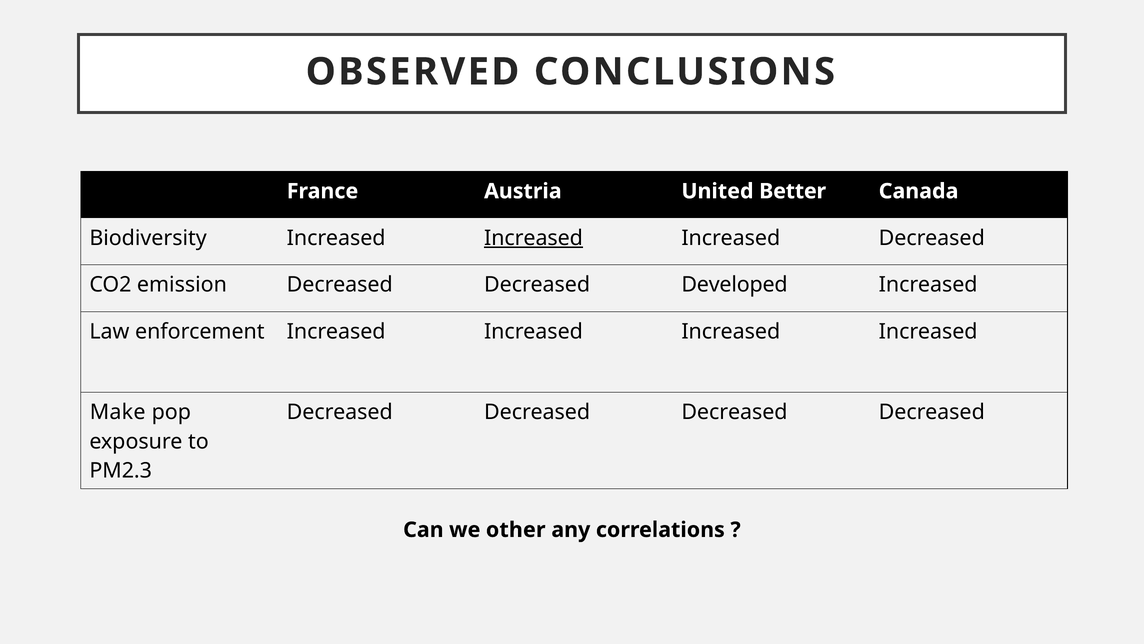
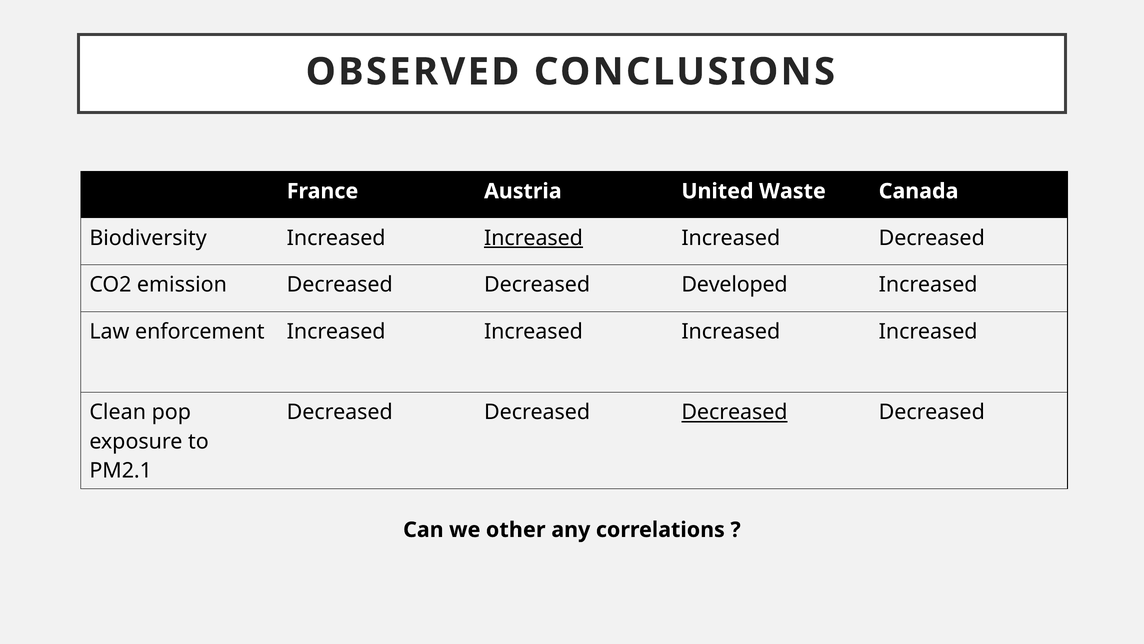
Better: Better -> Waste
Make: Make -> Clean
Decreased at (734, 412) underline: none -> present
PM2.3: PM2.3 -> PM2.1
